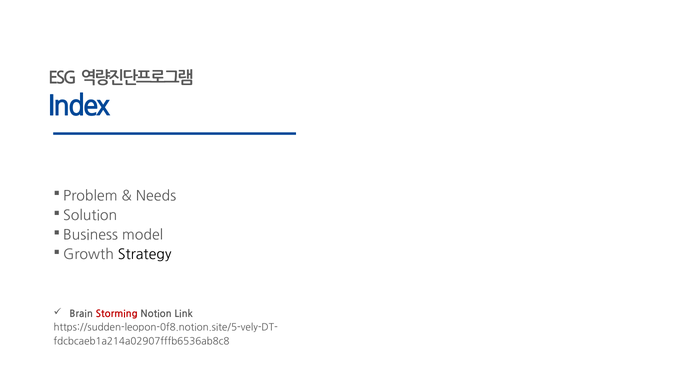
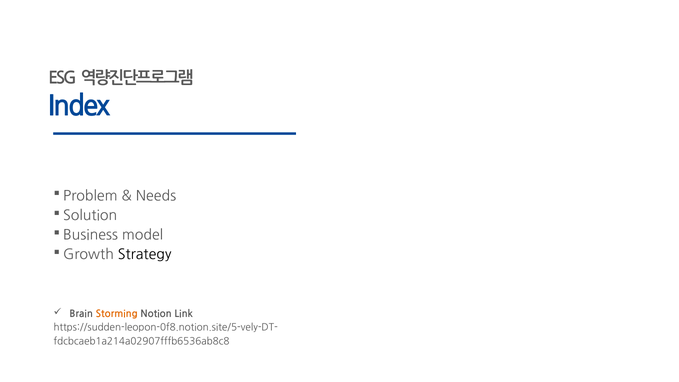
Storming colour: red -> orange
